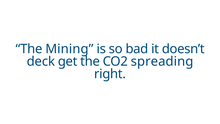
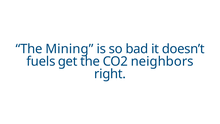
deck: deck -> fuels
spreading: spreading -> neighbors
